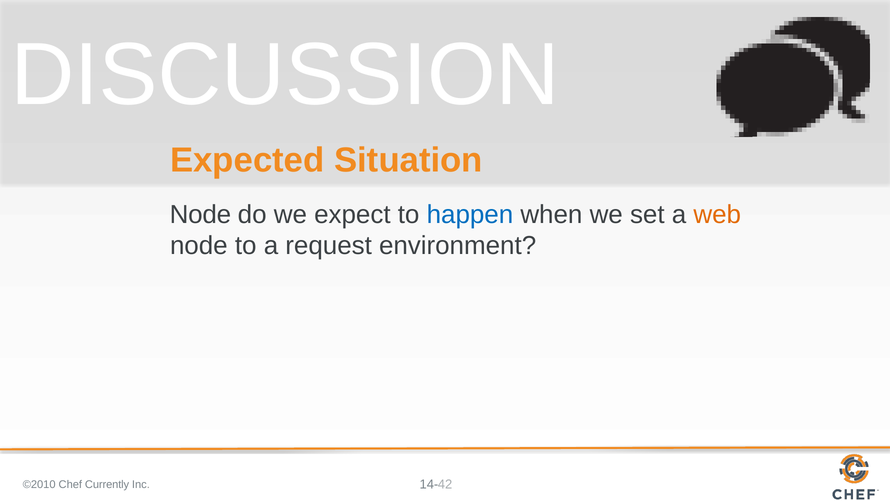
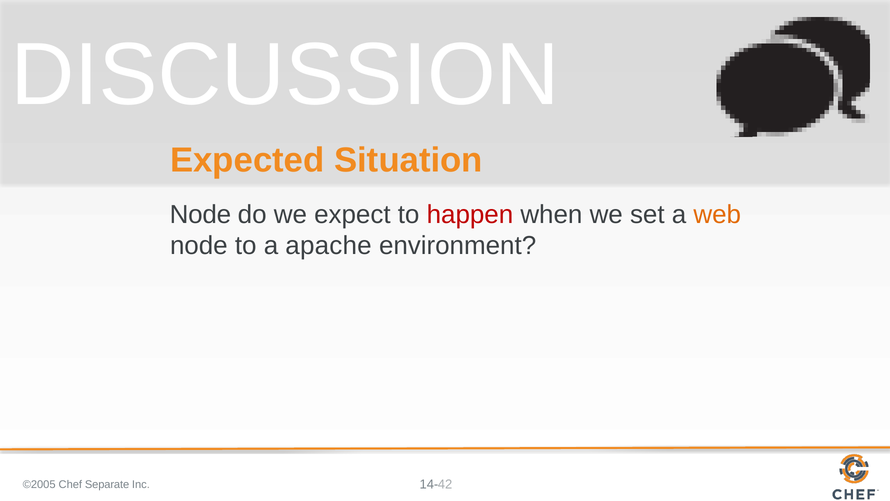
happen colour: blue -> red
request: request -> apache
©2010: ©2010 -> ©2005
Currently: Currently -> Separate
